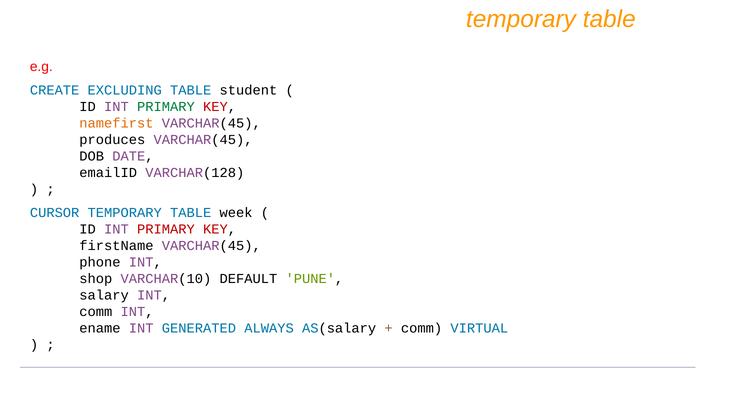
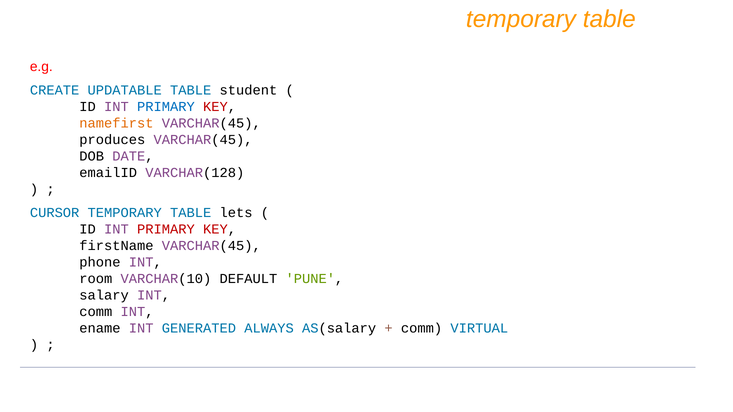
EXCLUDING: EXCLUDING -> UPDATABLE
PRIMARY at (166, 107) colour: green -> blue
week: week -> lets
shop: shop -> room
